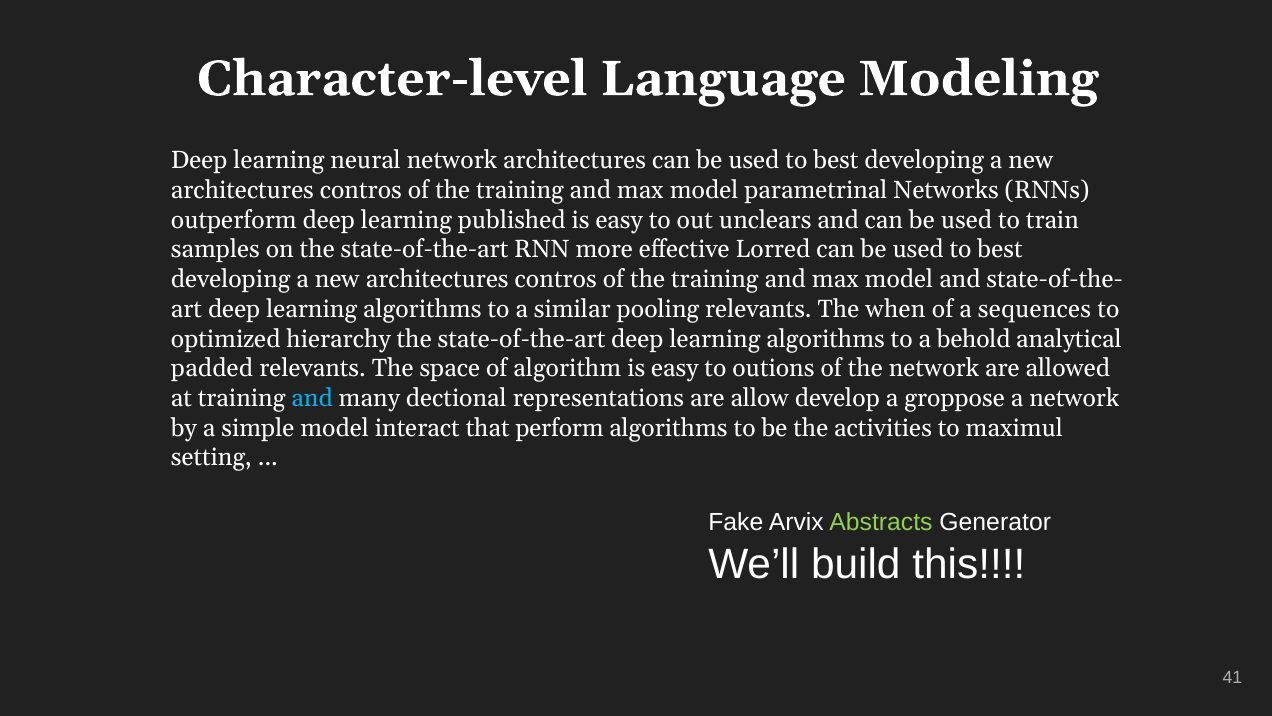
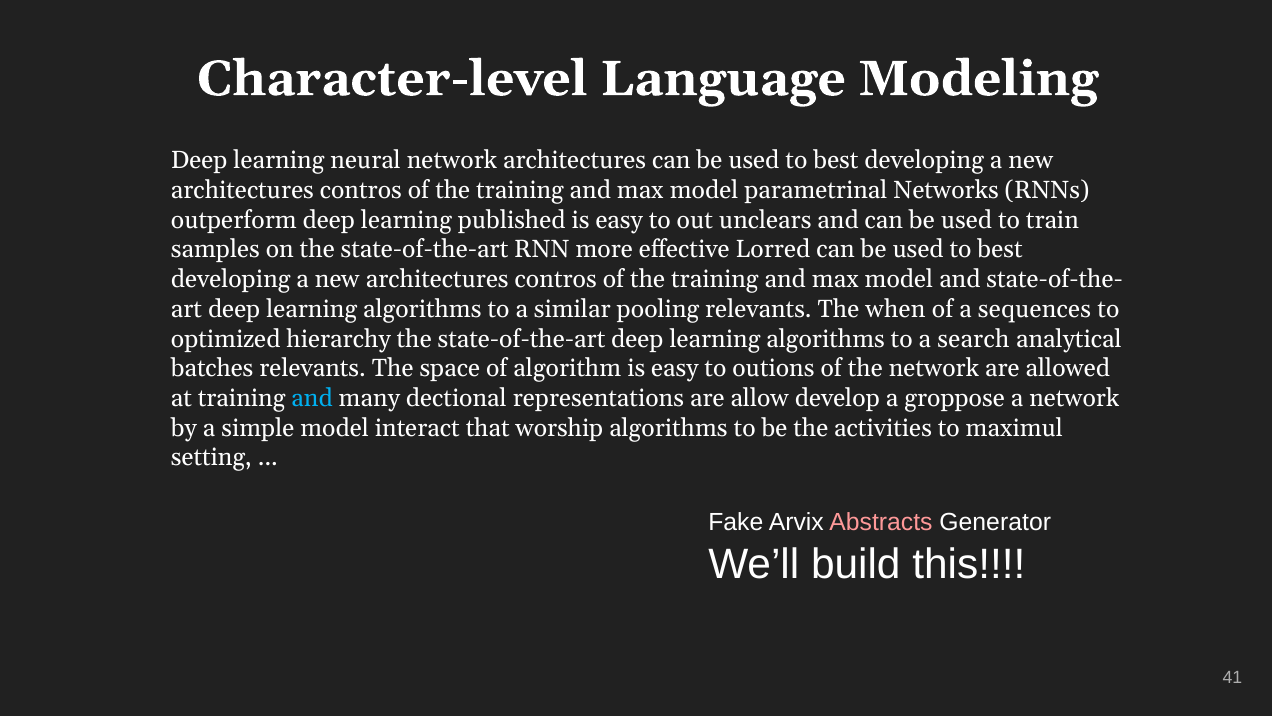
behold: behold -> search
padded: padded -> batches
perform: perform -> worship
Abstracts colour: light green -> pink
